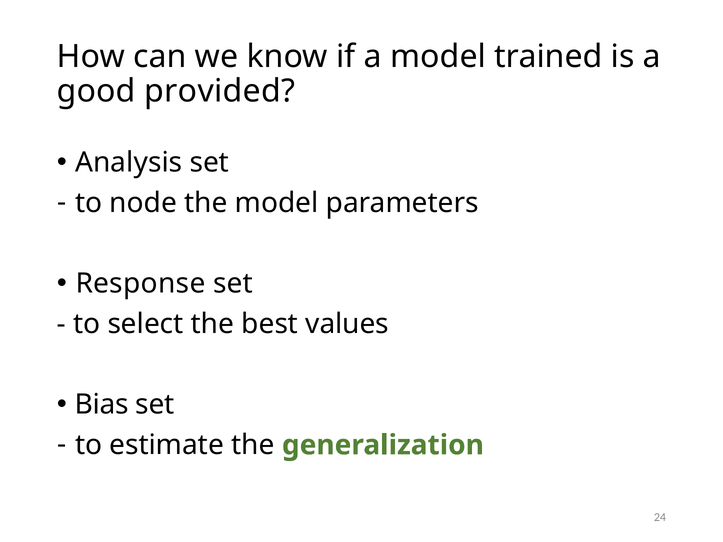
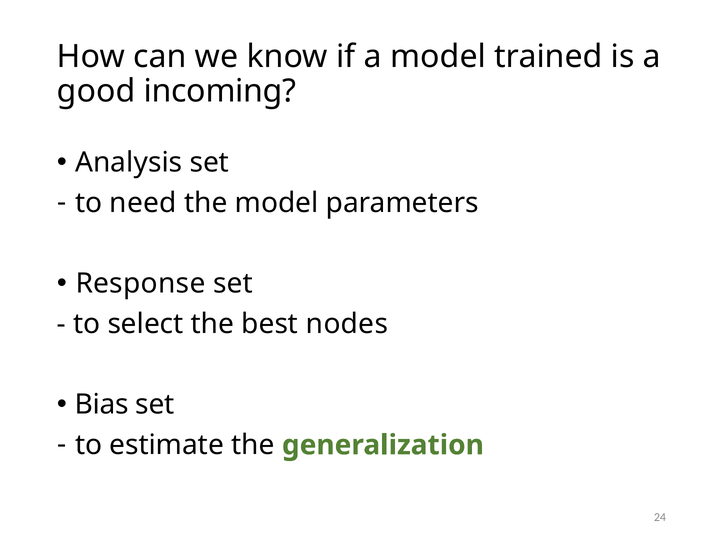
provided: provided -> incoming
node: node -> need
values: values -> nodes
